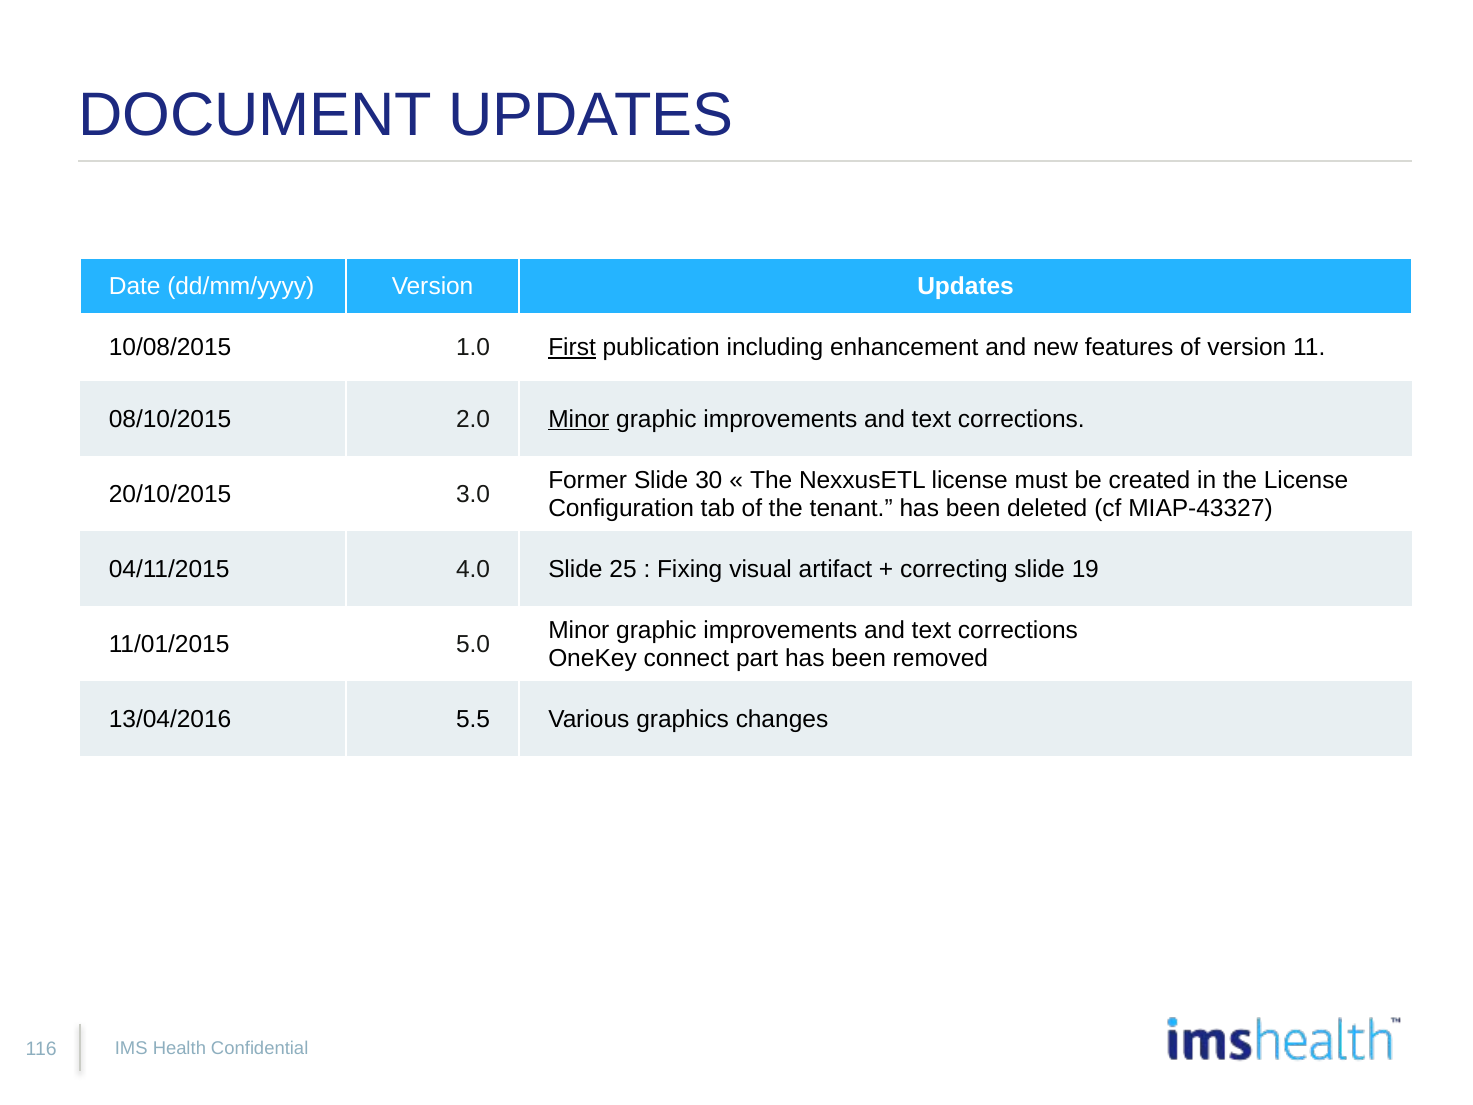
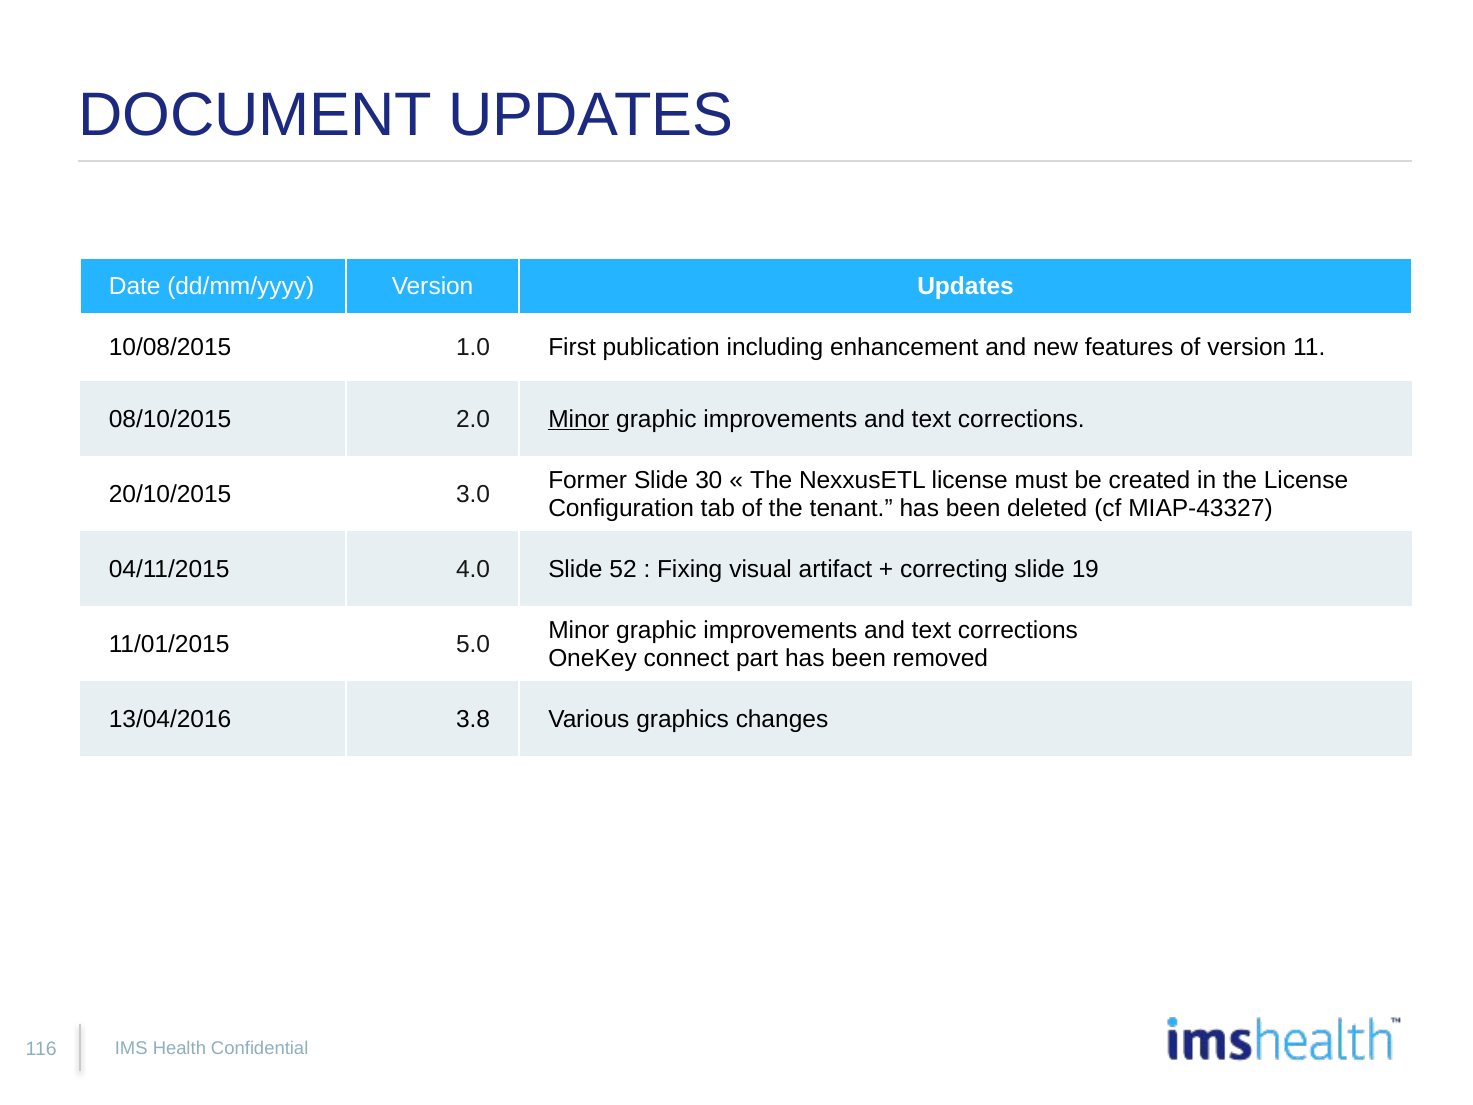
First underline: present -> none
25: 25 -> 52
5.5: 5.5 -> 3.8
